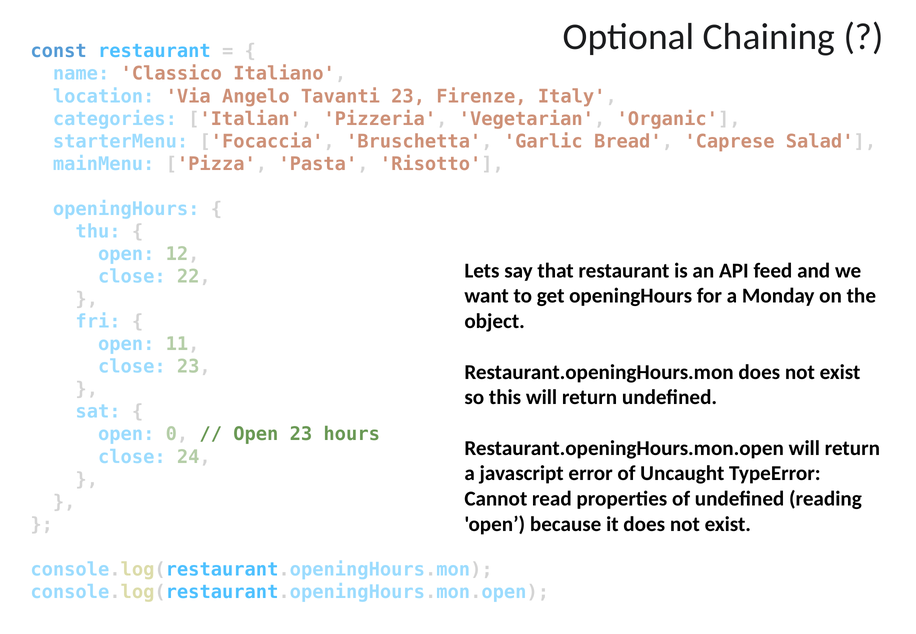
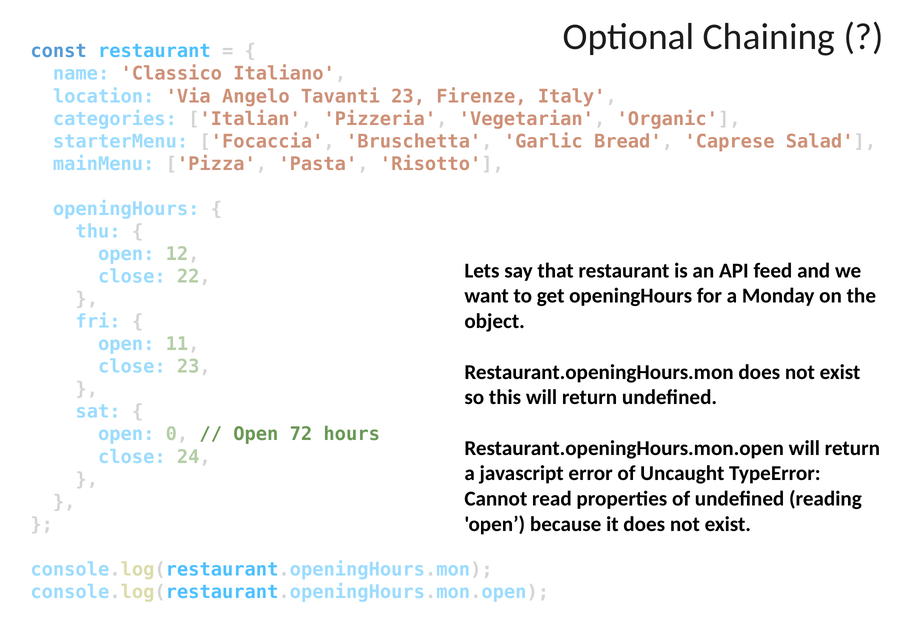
Open 23: 23 -> 72
